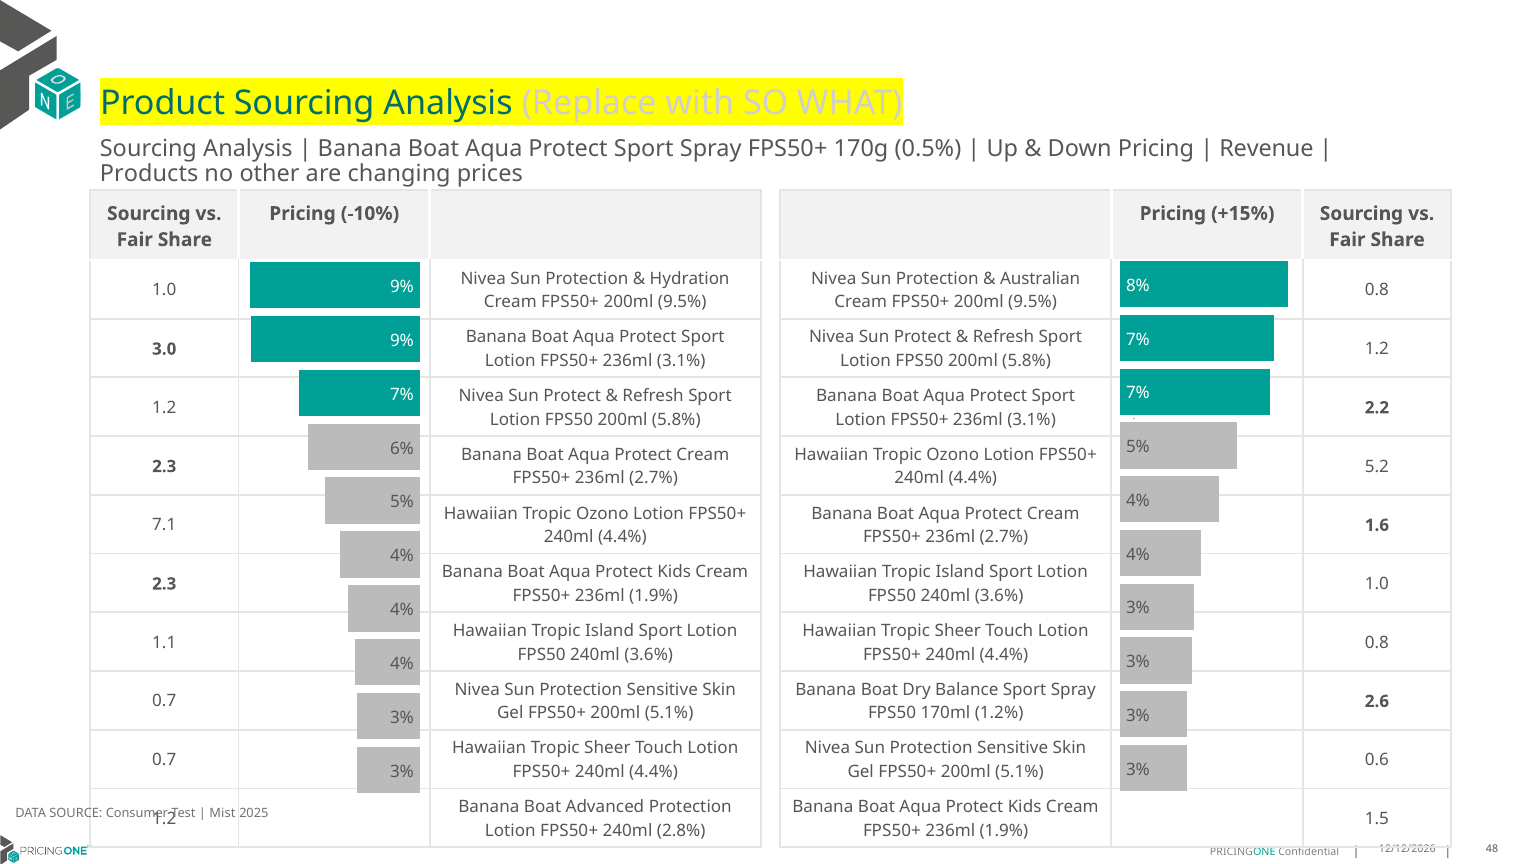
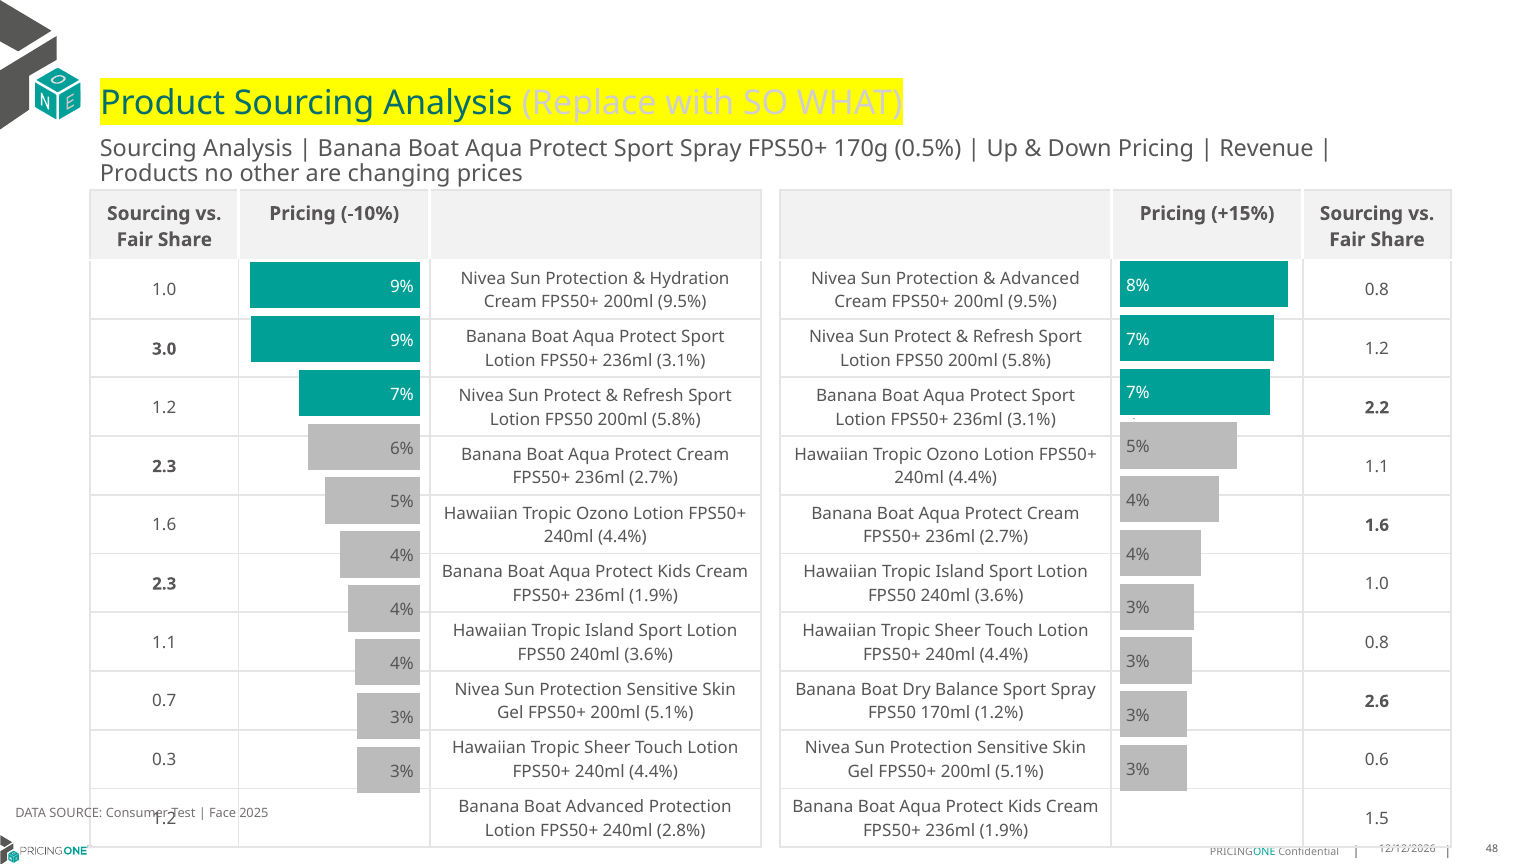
Australian at (1040, 279): Australian -> Advanced
5.2 at (1377, 466): 5.2 -> 1.1
7.1 at (164, 525): 7.1 -> 1.6
0.7 at (164, 760): 0.7 -> 0.3
Mist: Mist -> Face
